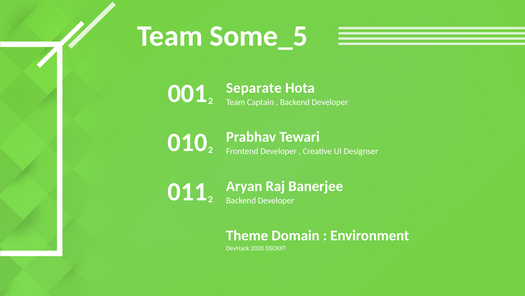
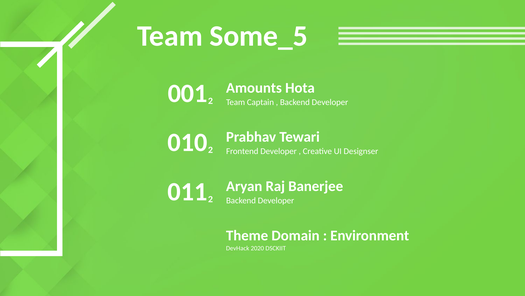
Separate: Separate -> Amounts
